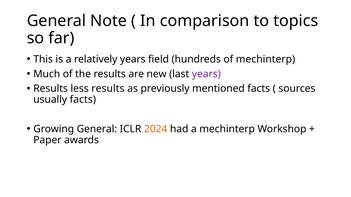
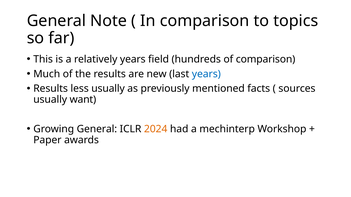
of mechinterp: mechinterp -> comparison
years at (206, 74) colour: purple -> blue
less results: results -> usually
usually facts: facts -> want
